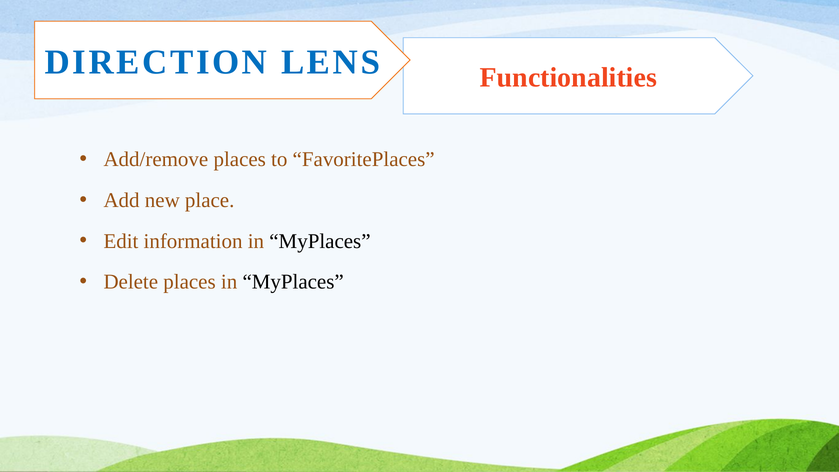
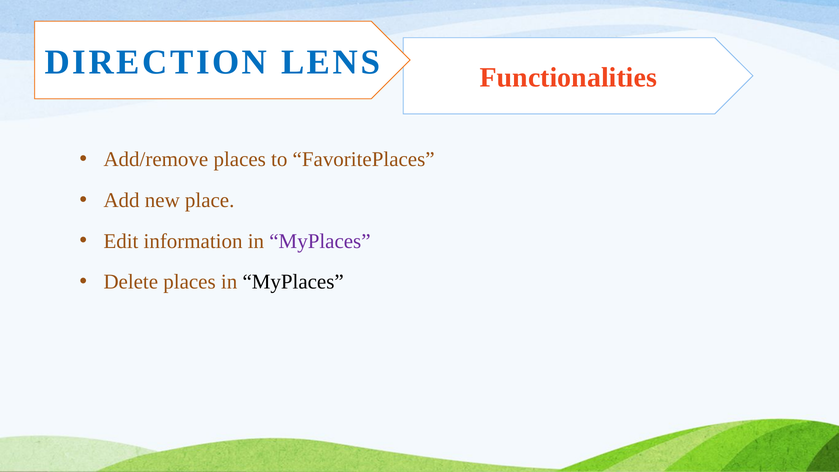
MyPlaces at (320, 241) colour: black -> purple
